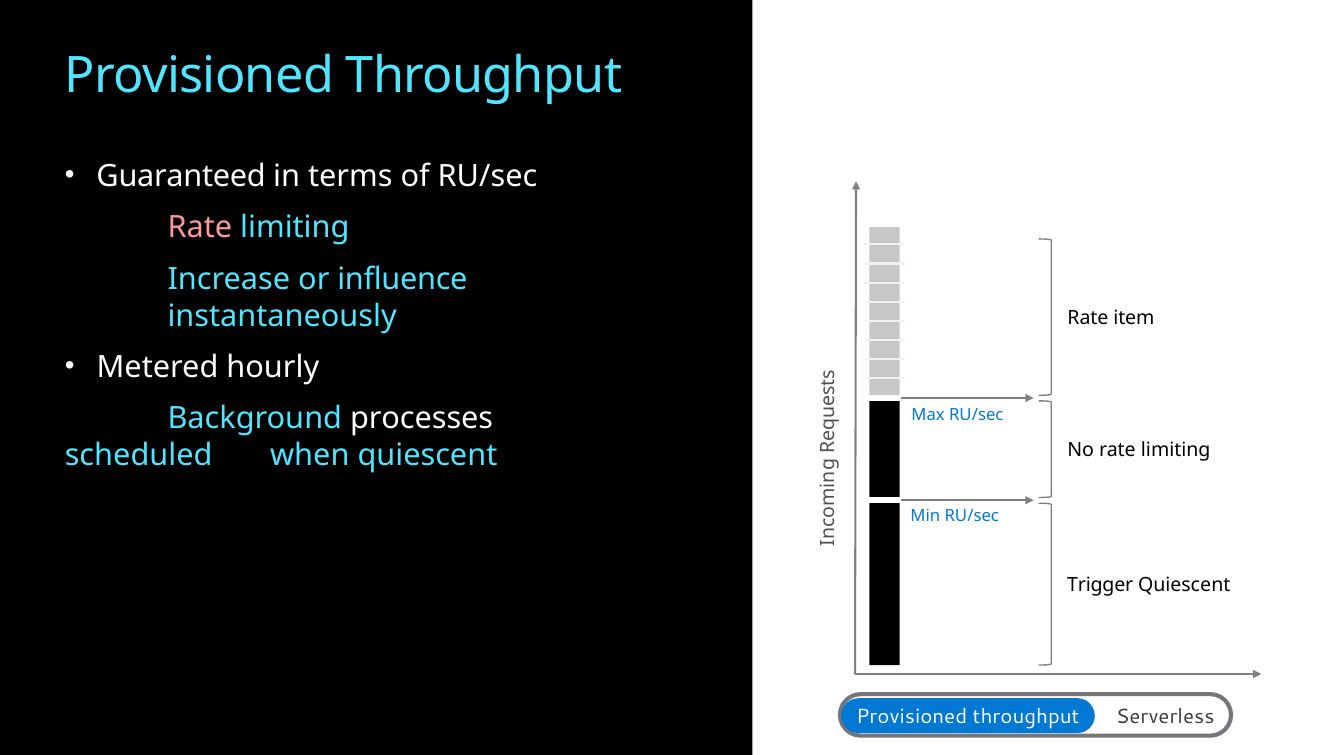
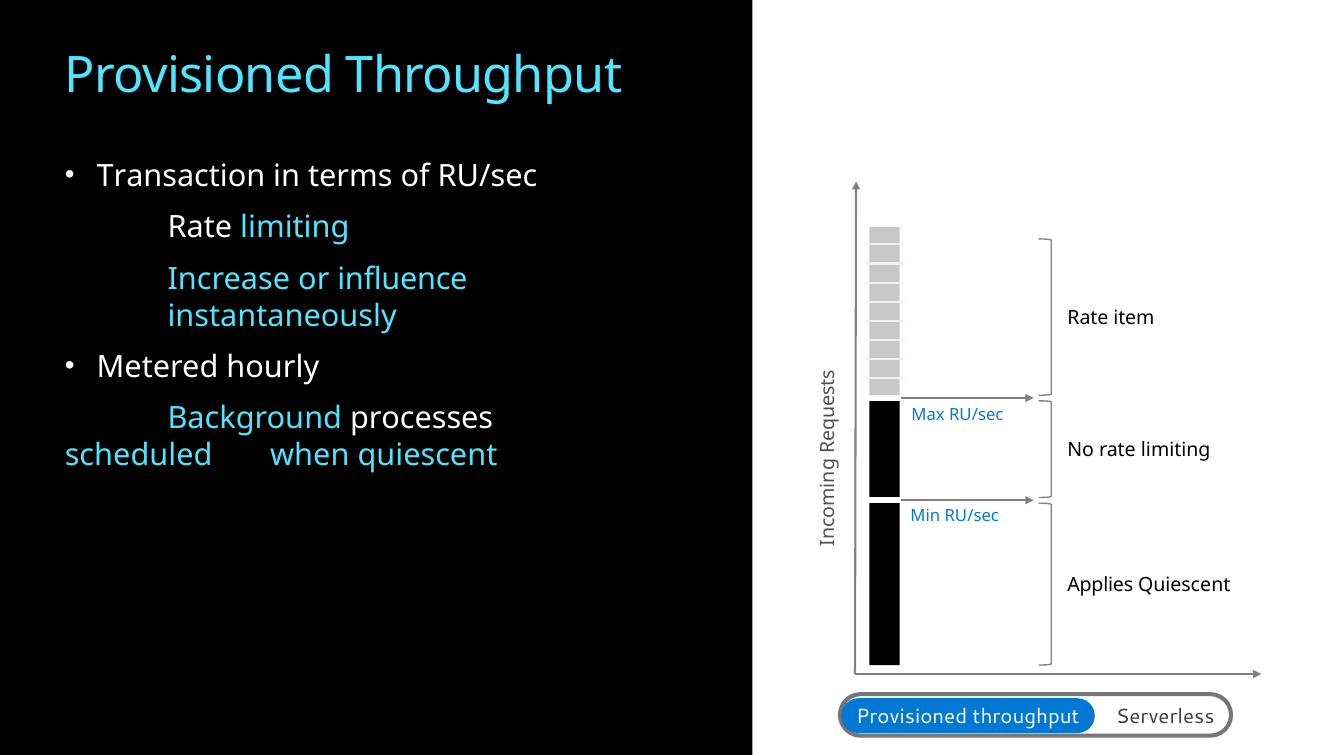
Guaranteed: Guaranteed -> Transaction
Rate at (200, 228) colour: pink -> white
Trigger: Trigger -> Applies
